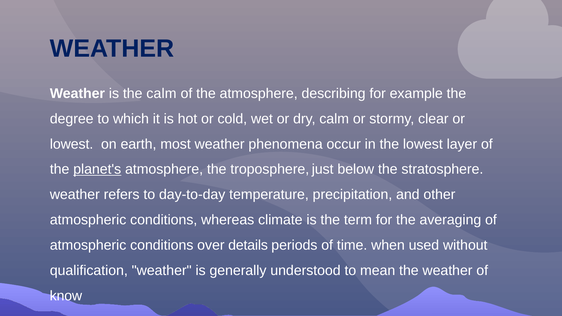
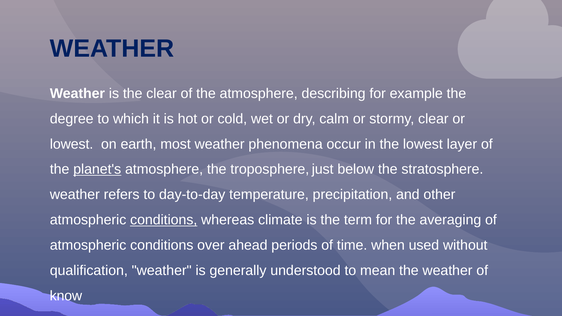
the calm: calm -> clear
conditions at (164, 220) underline: none -> present
details: details -> ahead
